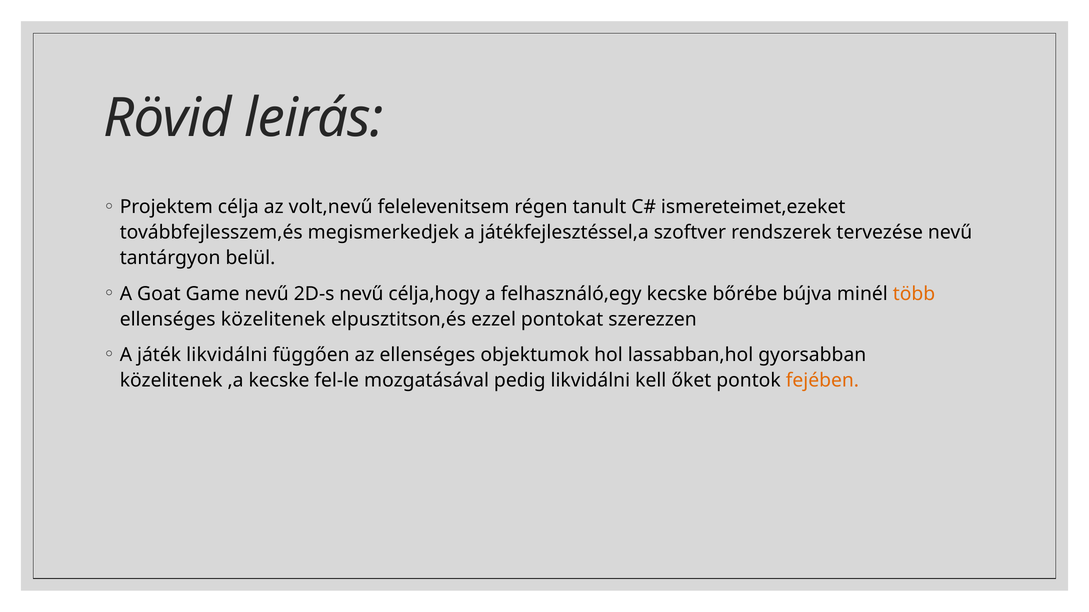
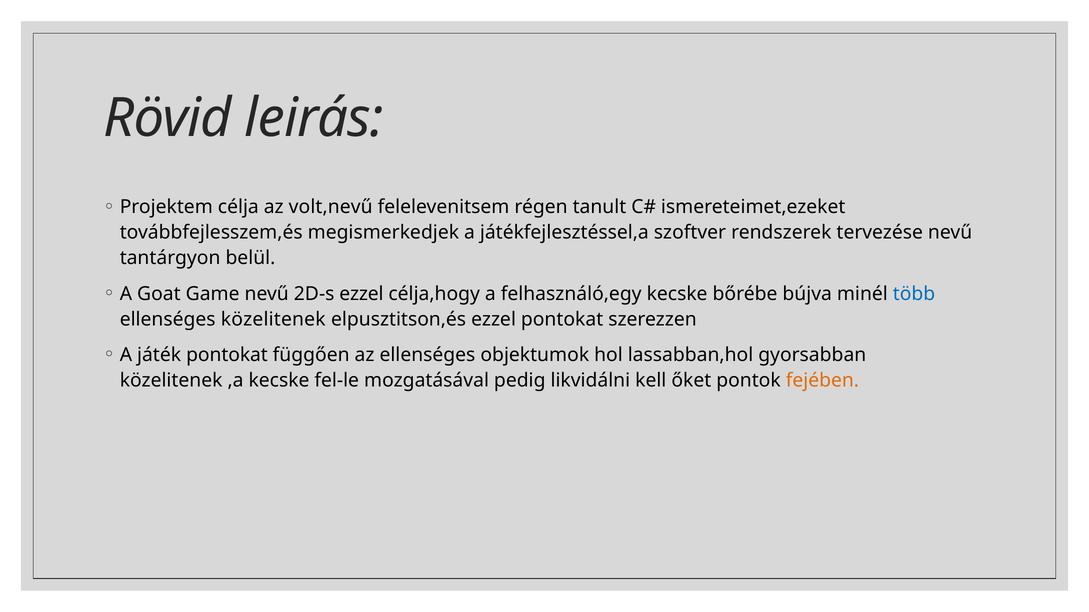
2D-s nevű: nevű -> ezzel
több colour: orange -> blue
játék likvidálni: likvidálni -> pontokat
